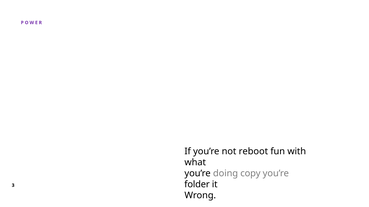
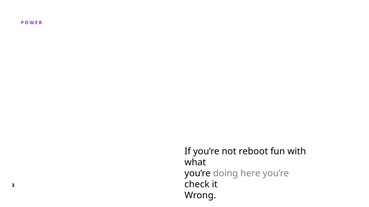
copy: copy -> here
folder: folder -> check
